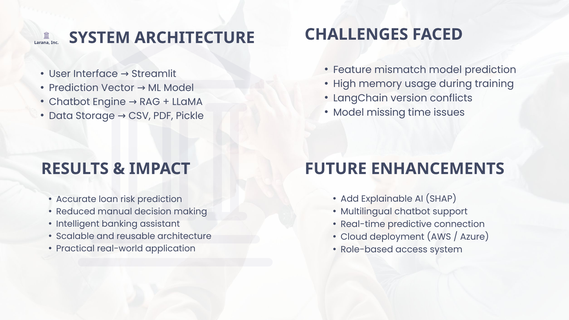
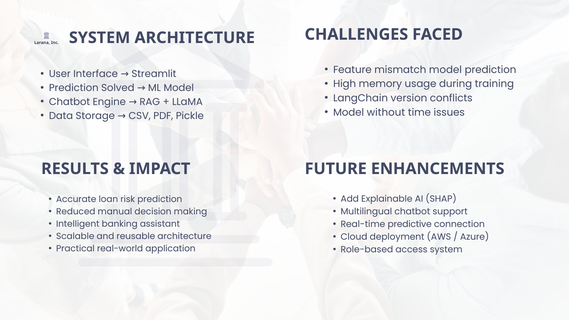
Vector: Vector -> Solved
missing: missing -> without
